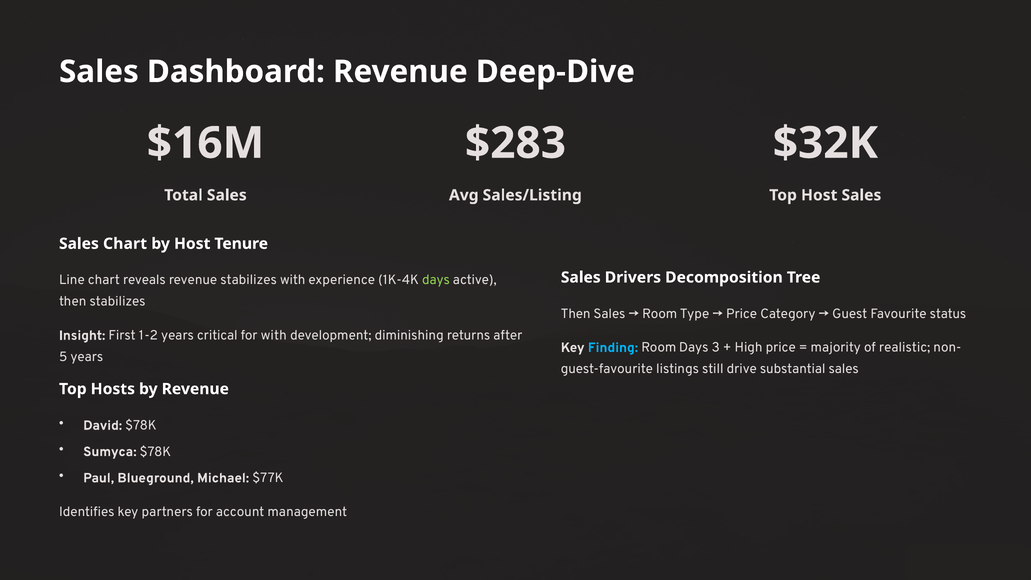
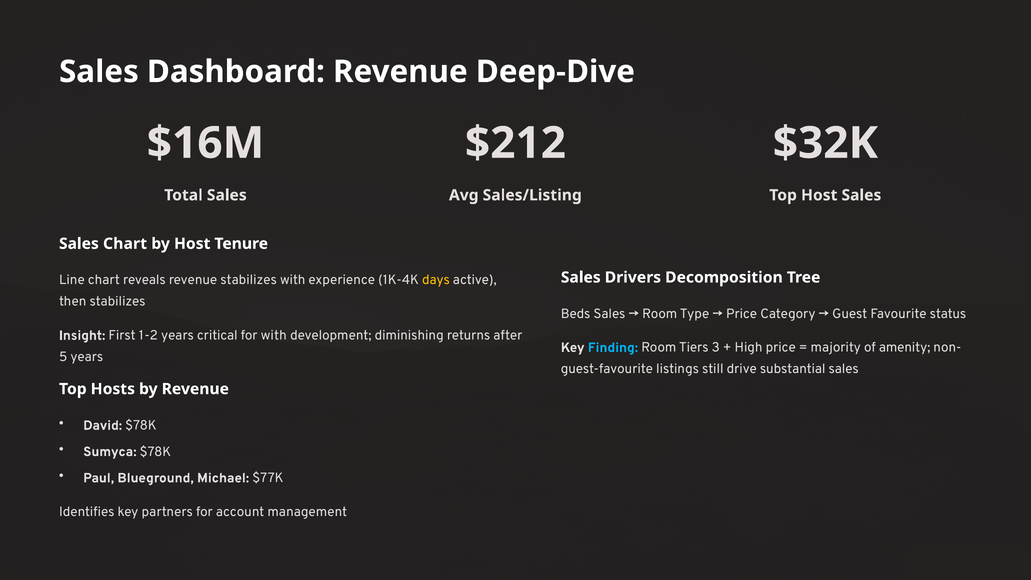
$283: $283 -> $212
days at (436, 280) colour: light green -> yellow
Then at (576, 314): Then -> Beds
Room Days: Days -> Tiers
realistic: realistic -> amenity
